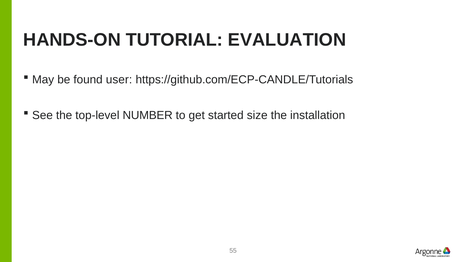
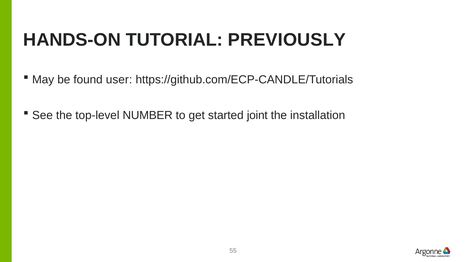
EVALUATION: EVALUATION -> PREVIOUSLY
size: size -> joint
